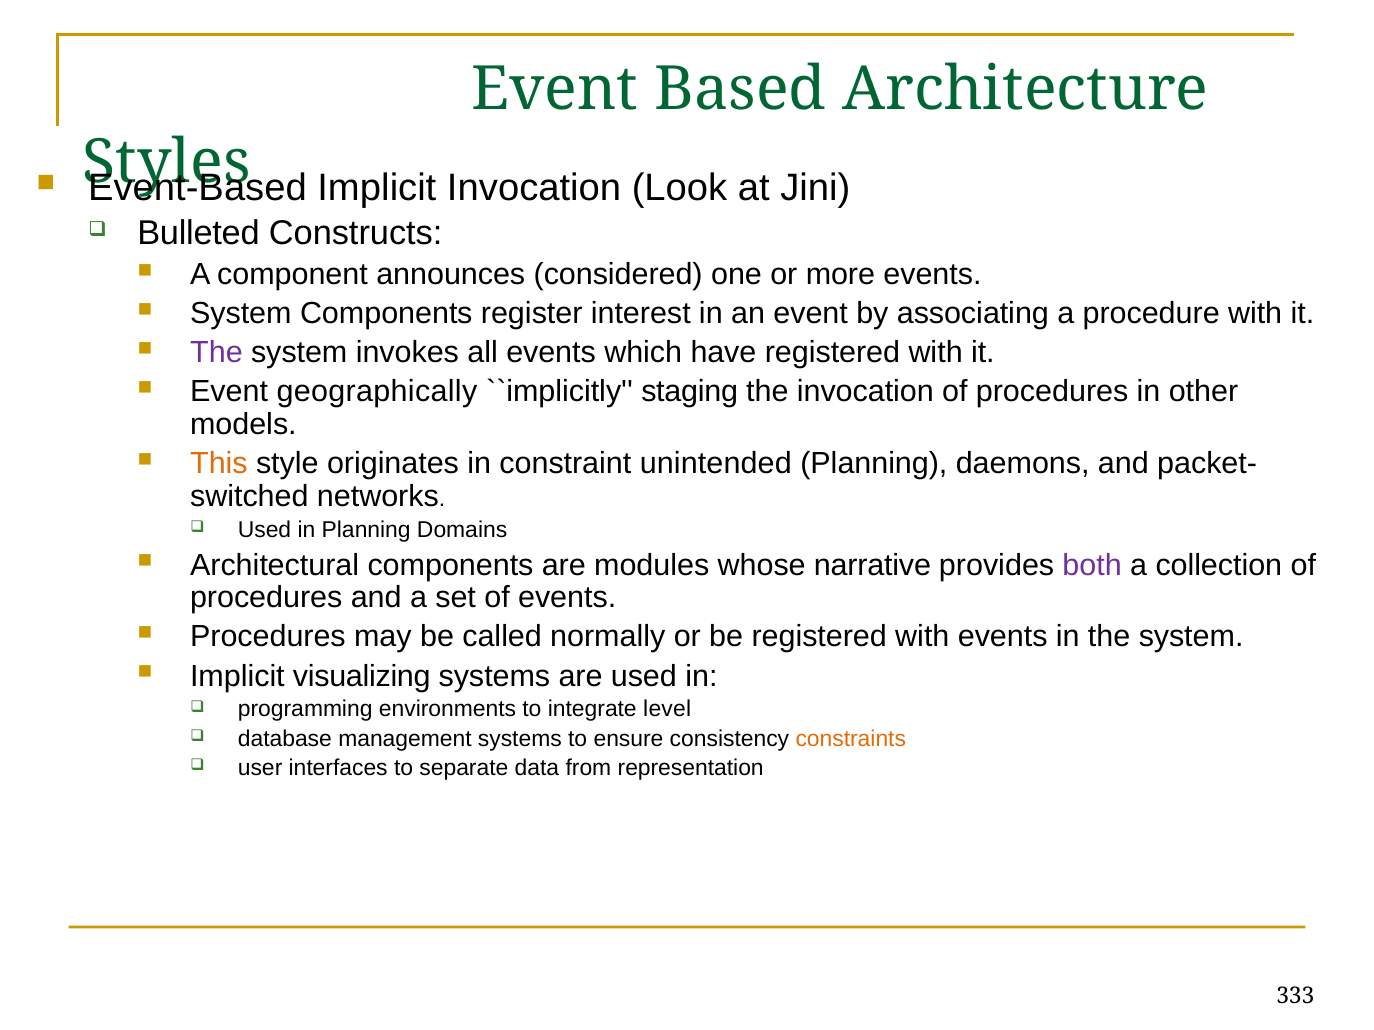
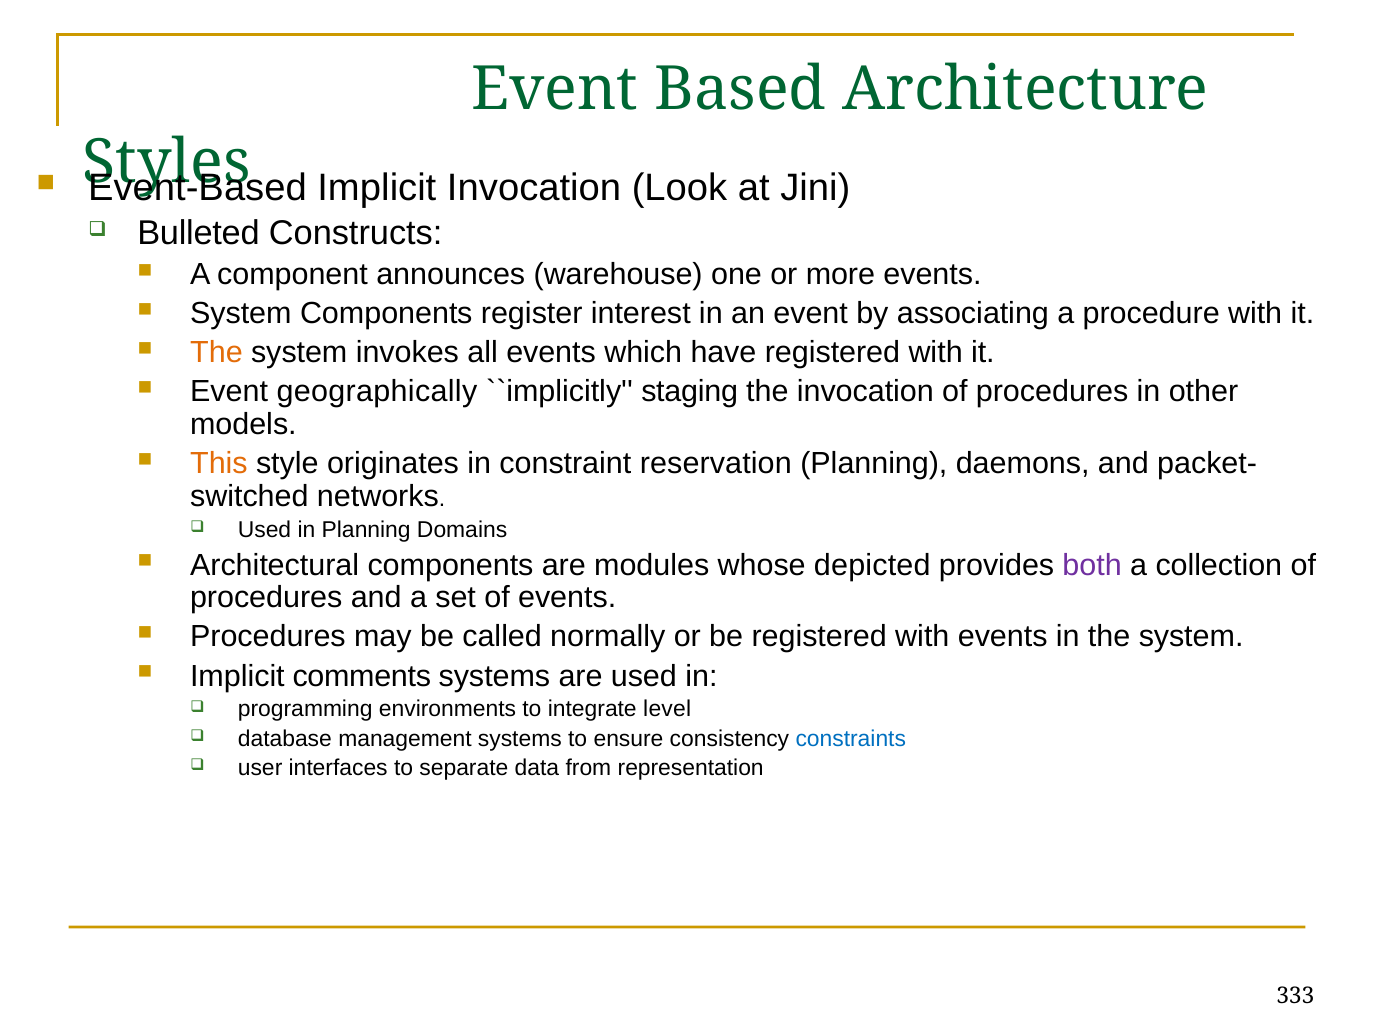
considered: considered -> warehouse
The at (216, 353) colour: purple -> orange
unintended: unintended -> reservation
narrative: narrative -> depicted
visualizing: visualizing -> comments
constraints colour: orange -> blue
